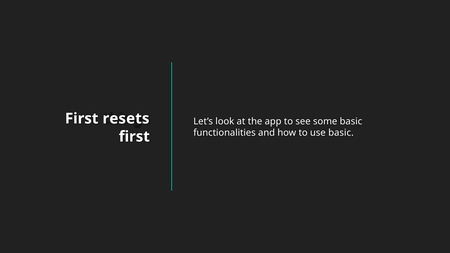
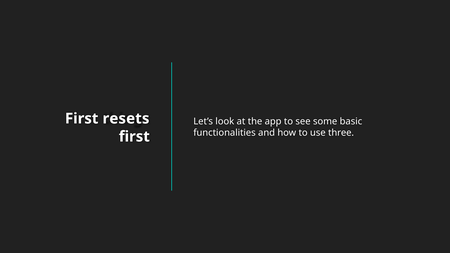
use basic: basic -> three
